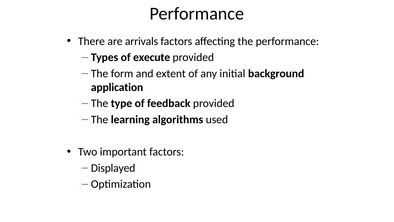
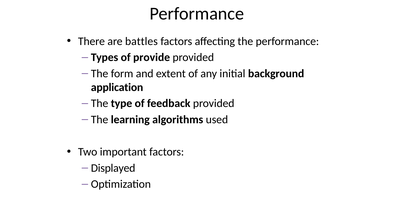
arrivals: arrivals -> battles
execute: execute -> provide
